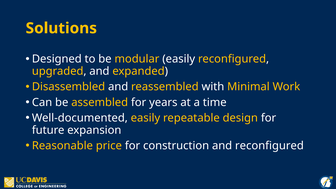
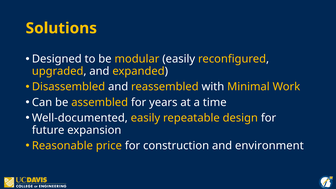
and reconfigured: reconfigured -> environment
